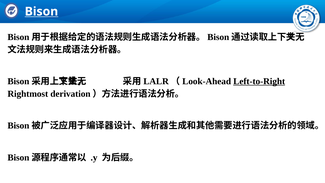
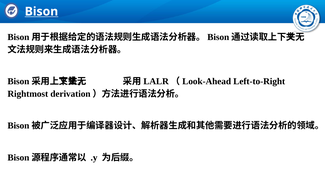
Left-to-Right underline: present -> none
